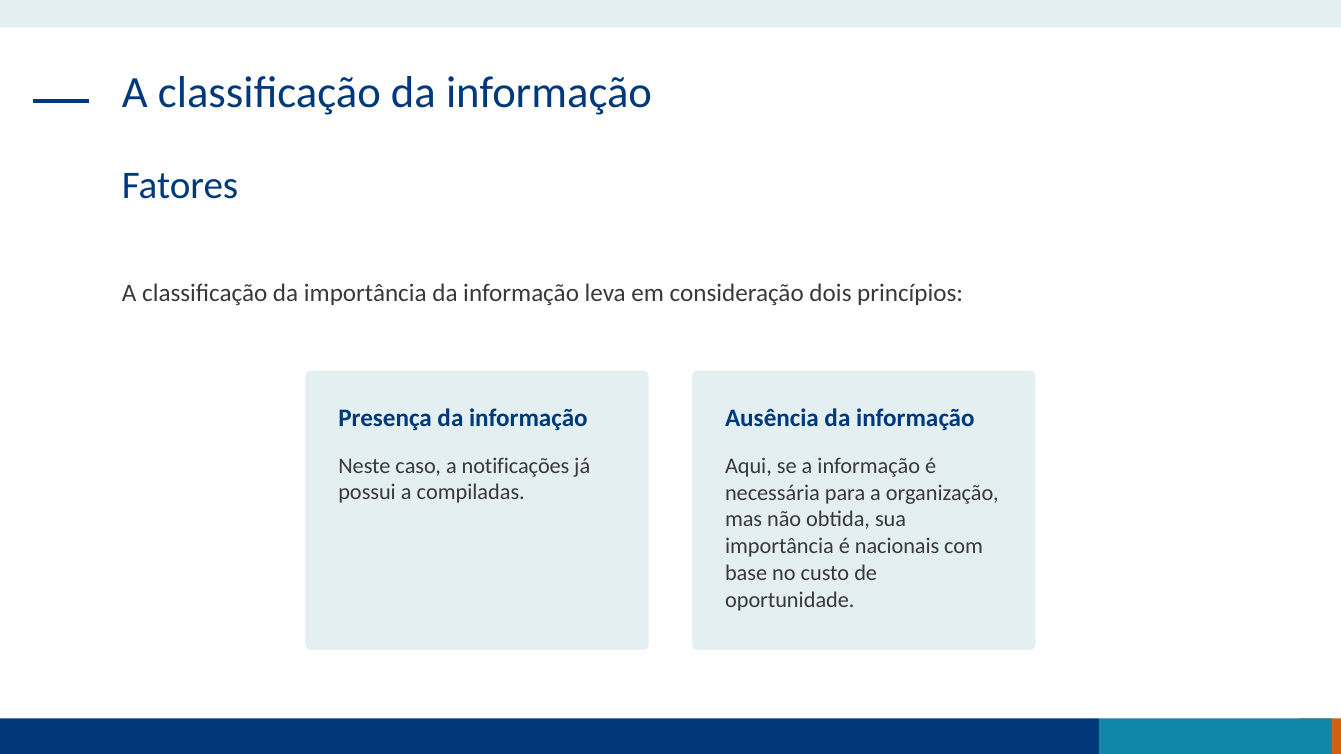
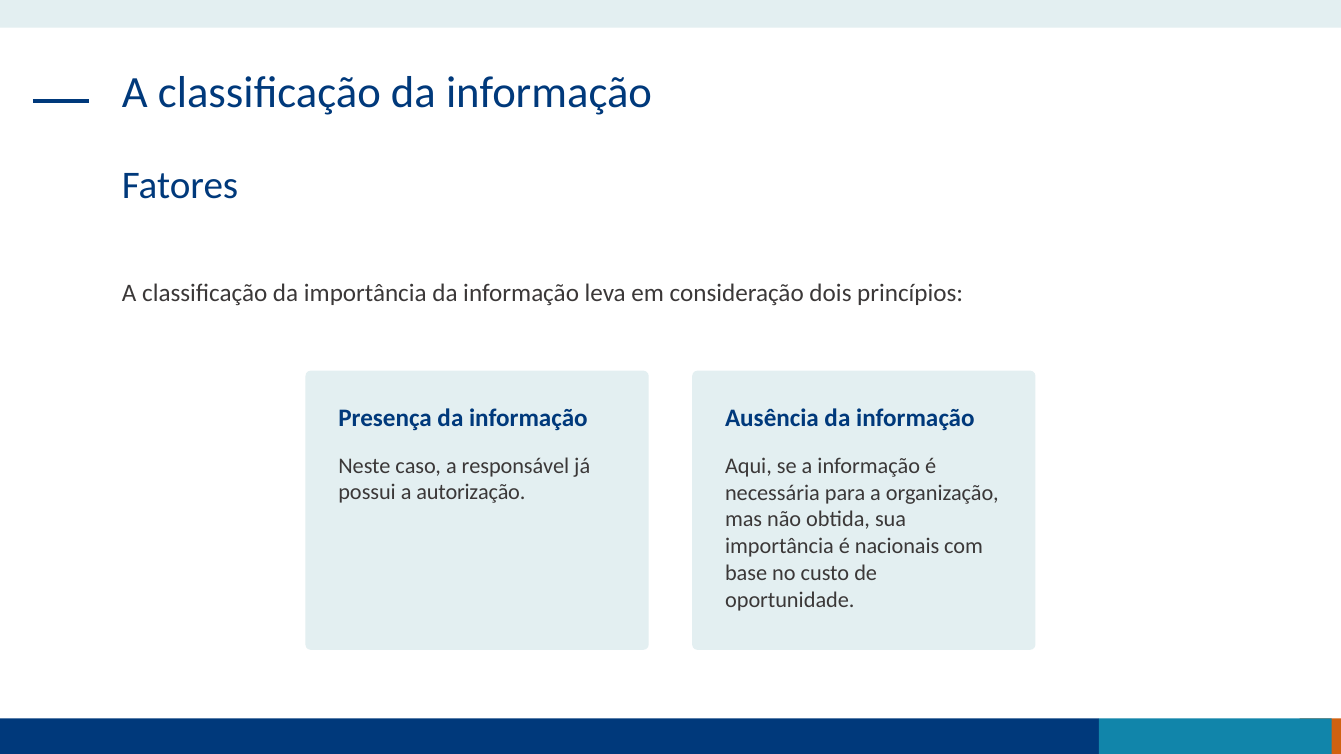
notificações: notificações -> responsável
compiladas: compiladas -> autorização
